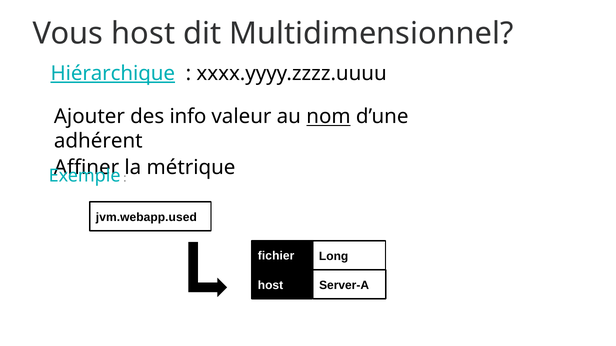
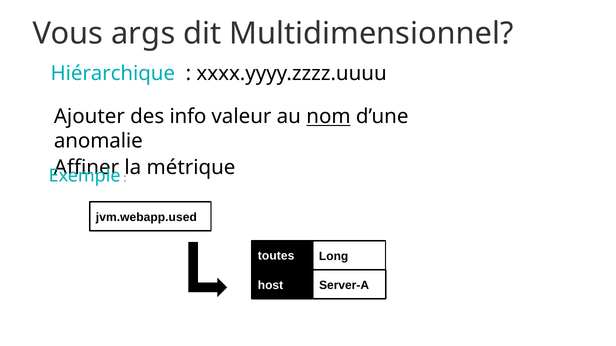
Vous host: host -> args
Hiérarchique underline: present -> none
adhérent: adhérent -> anomalie
fichier: fichier -> toutes
